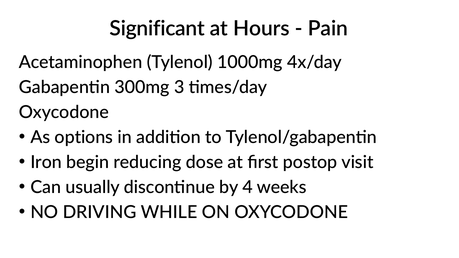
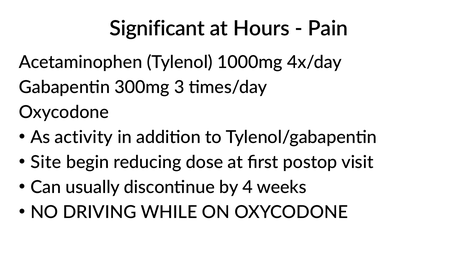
options: options -> activity
Iron: Iron -> Site
